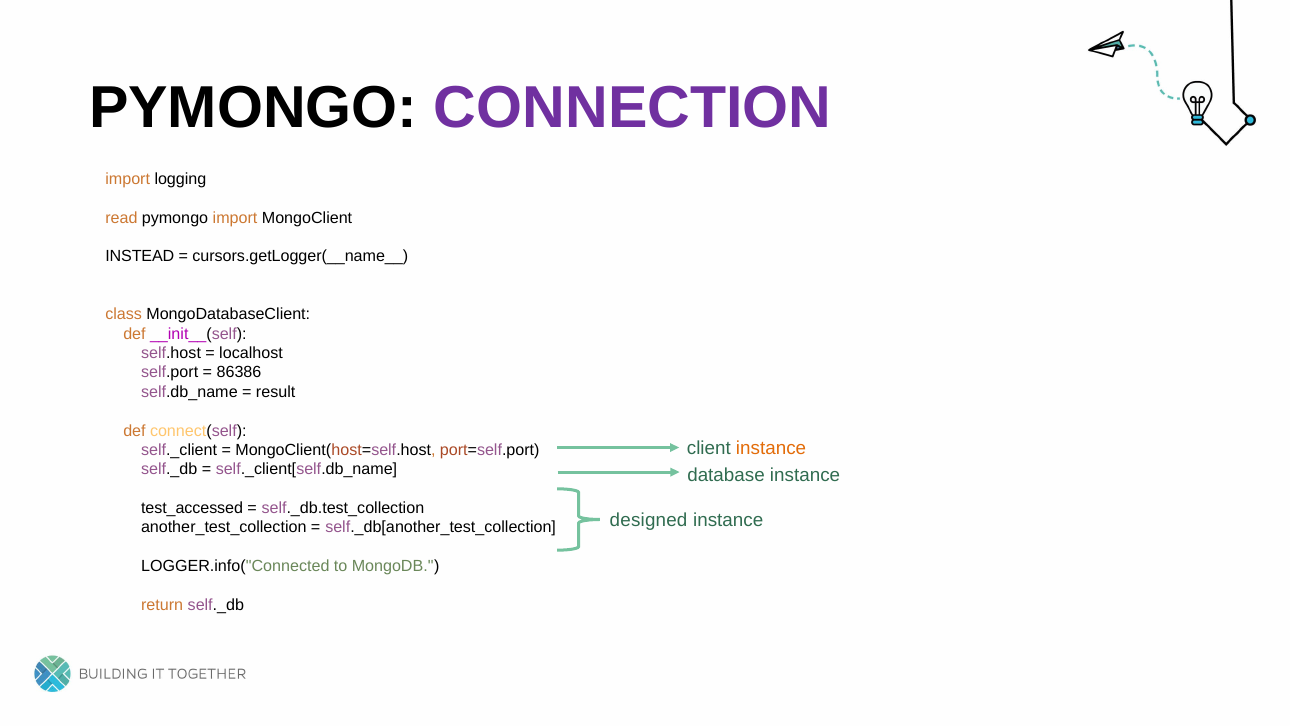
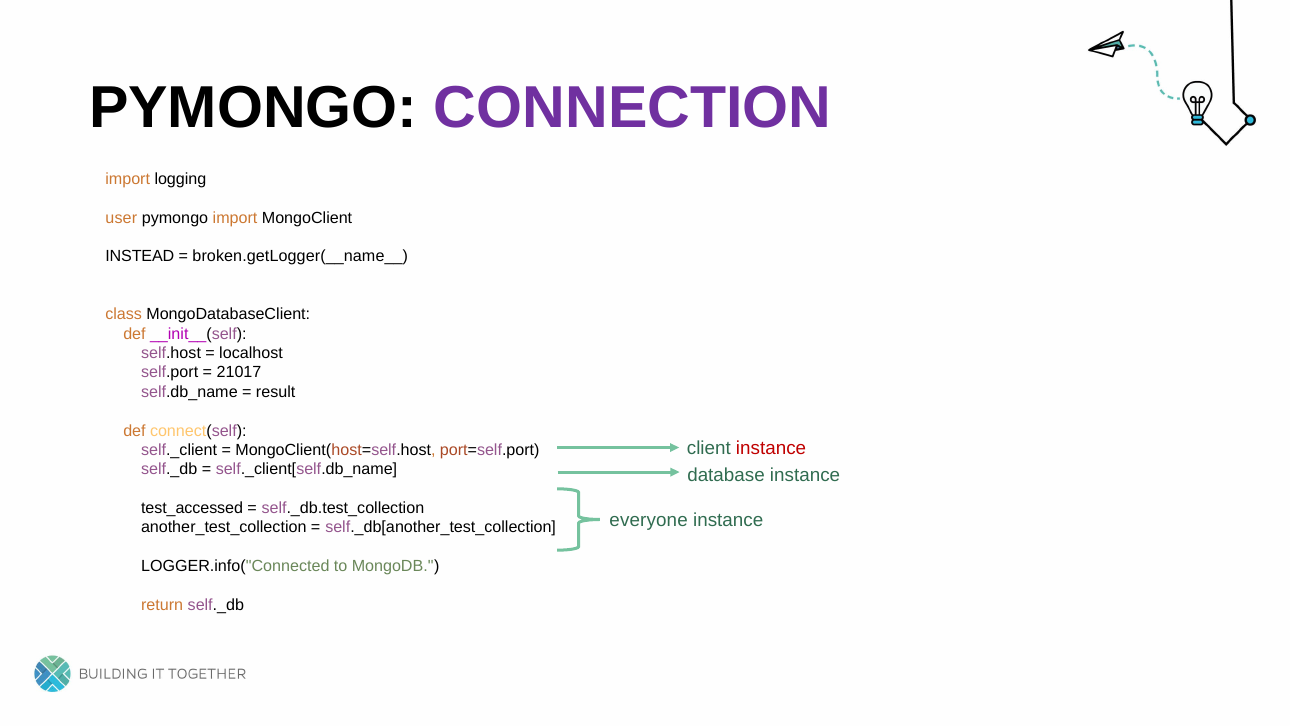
read: read -> user
cursors.getLogger(__name__: cursors.getLogger(__name__ -> broken.getLogger(__name__
86386: 86386 -> 21017
instance at (771, 448) colour: orange -> red
designed: designed -> everyone
